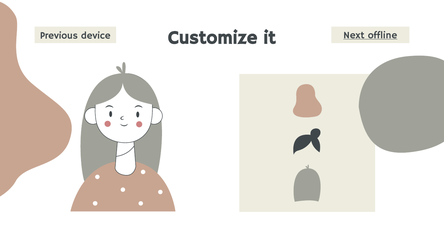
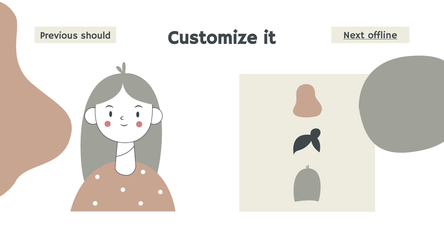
device: device -> should
